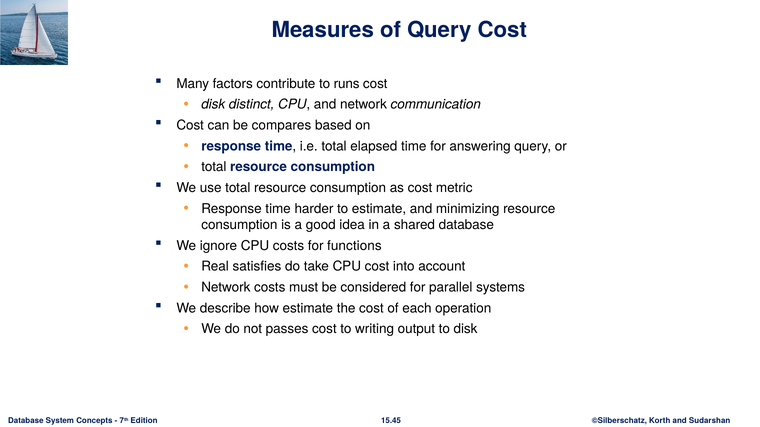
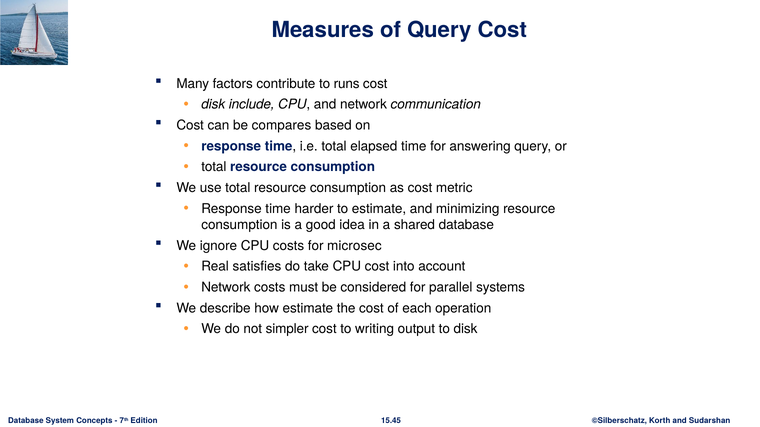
distinct: distinct -> include
functions: functions -> microsec
passes: passes -> simpler
